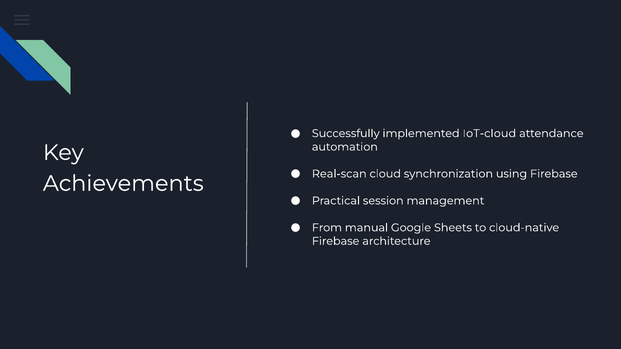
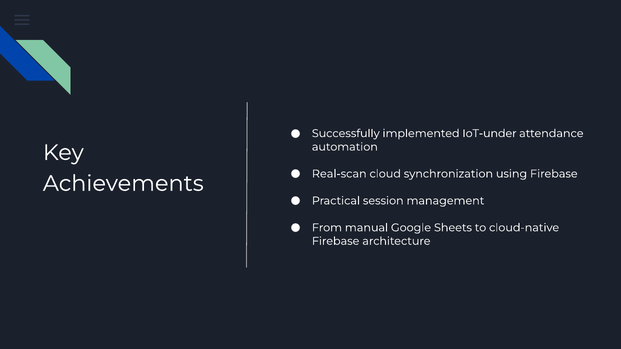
IoT-cloud: IoT-cloud -> IoT-under
